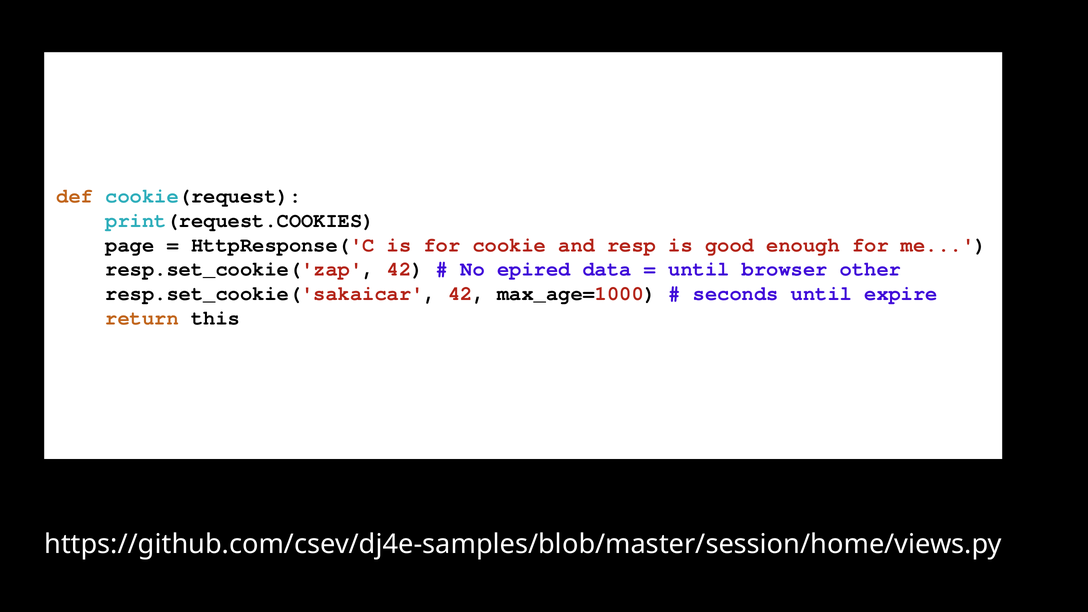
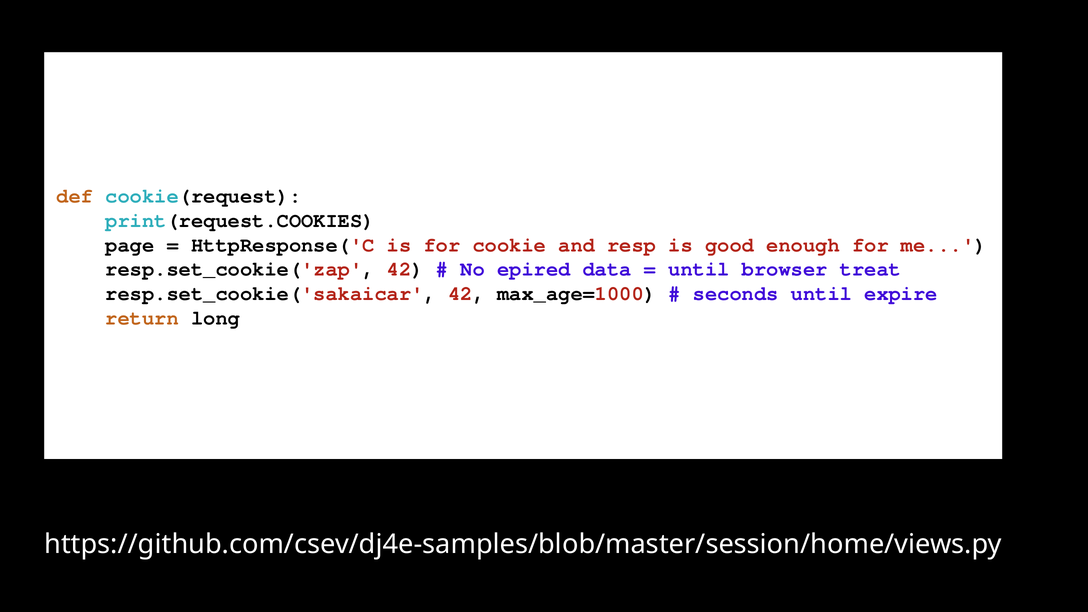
other: other -> treat
this: this -> long
